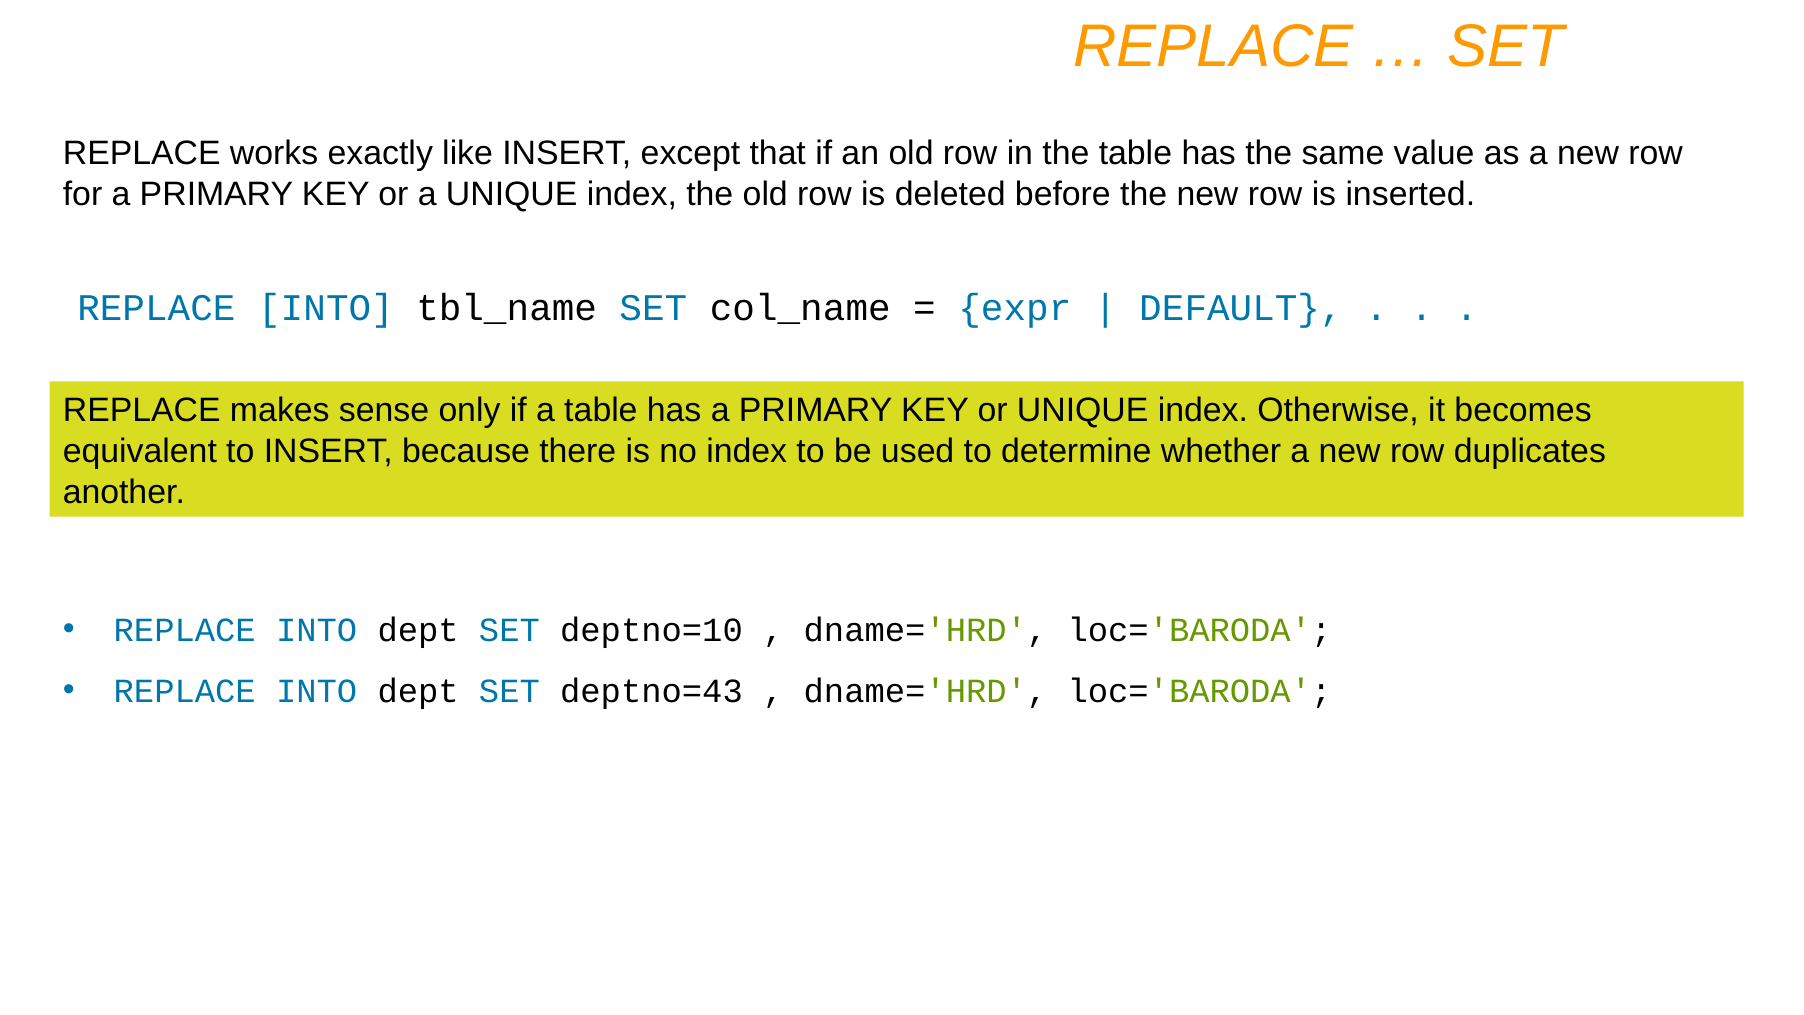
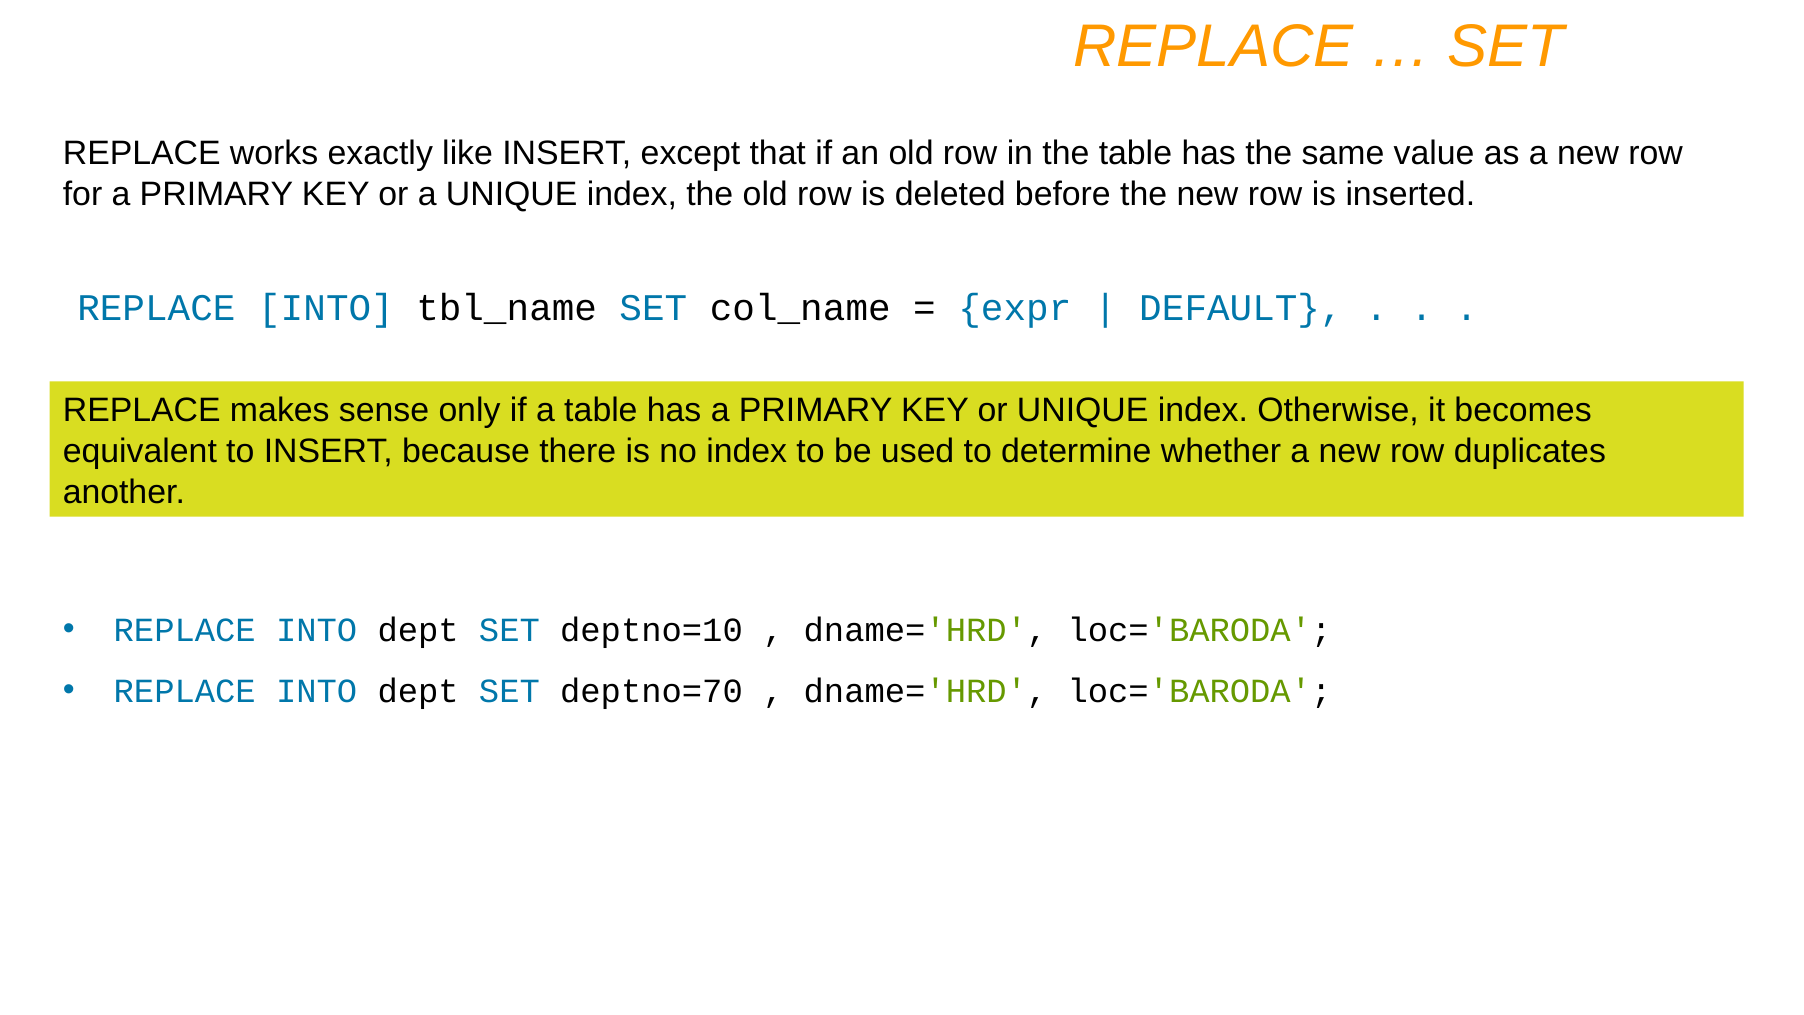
deptno=43: deptno=43 -> deptno=70
